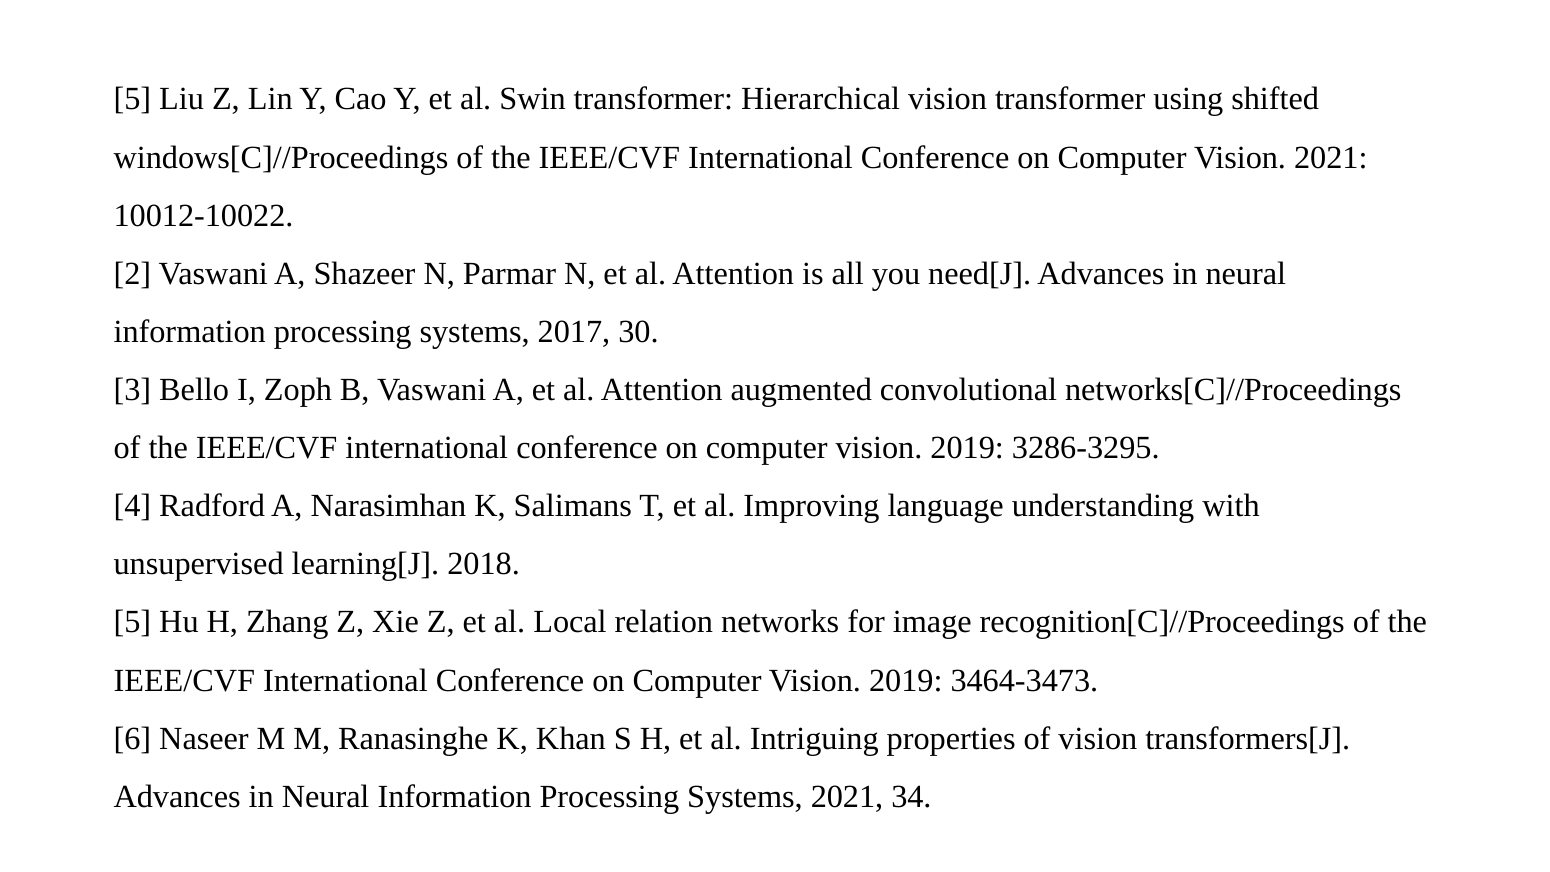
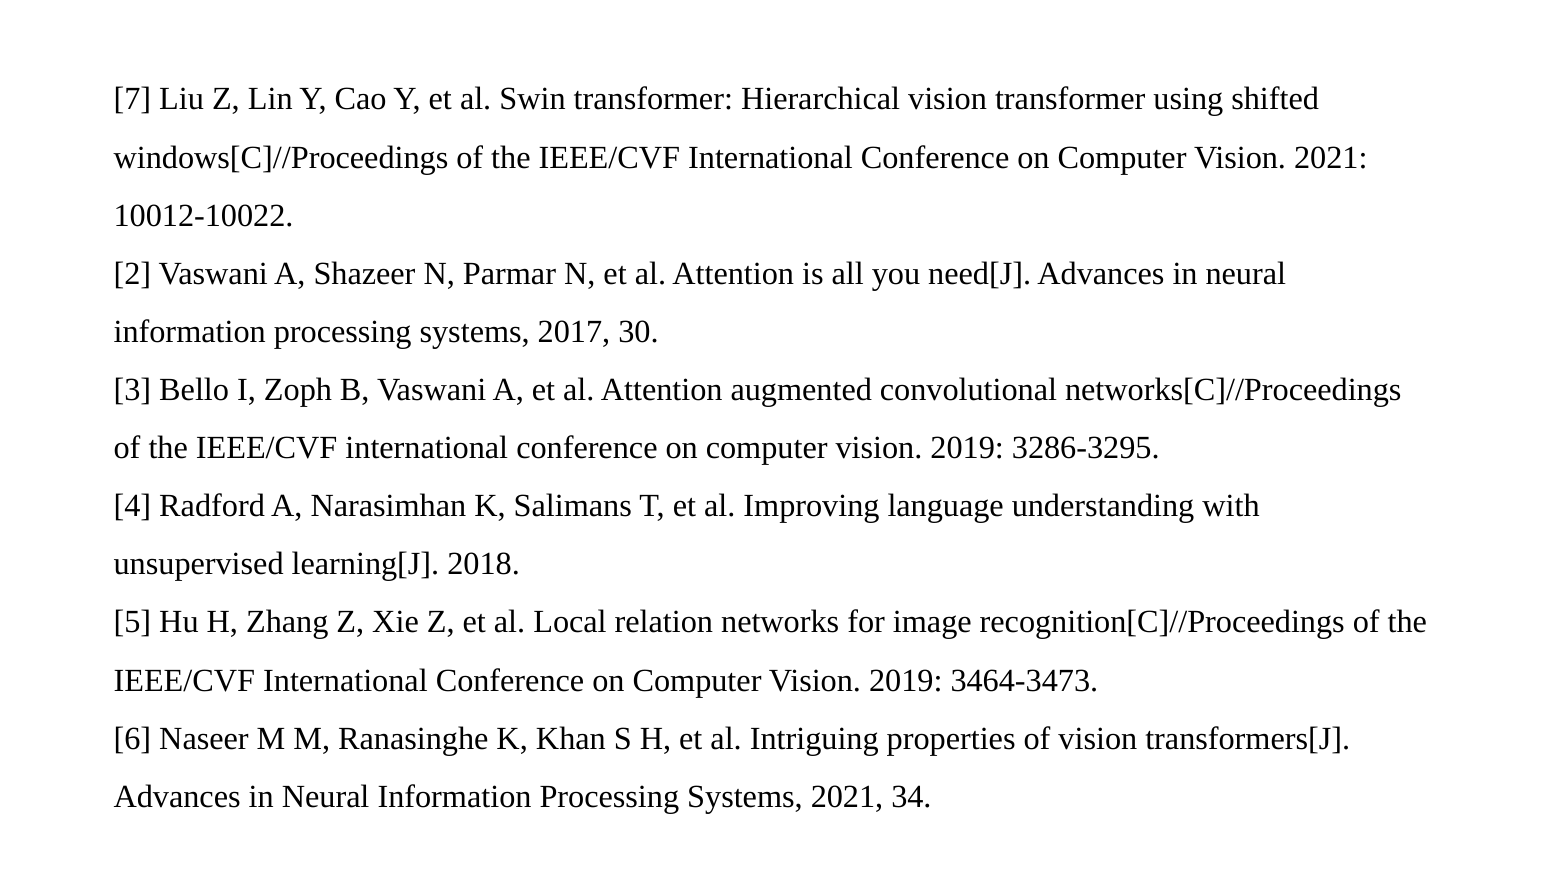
5 at (132, 99): 5 -> 7
